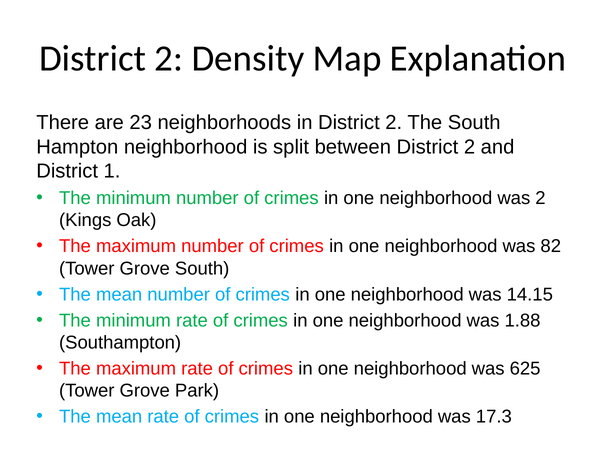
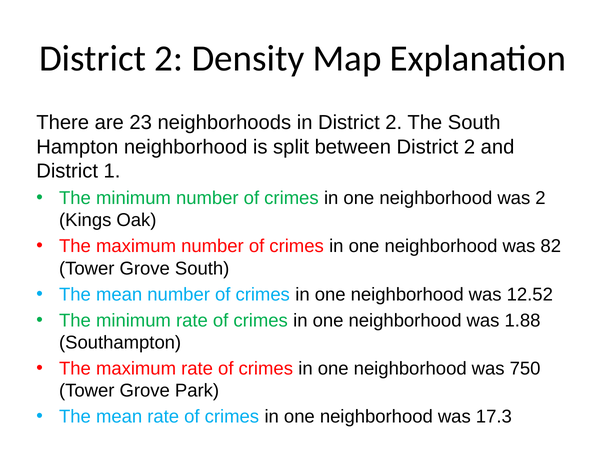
14.15: 14.15 -> 12.52
625: 625 -> 750
